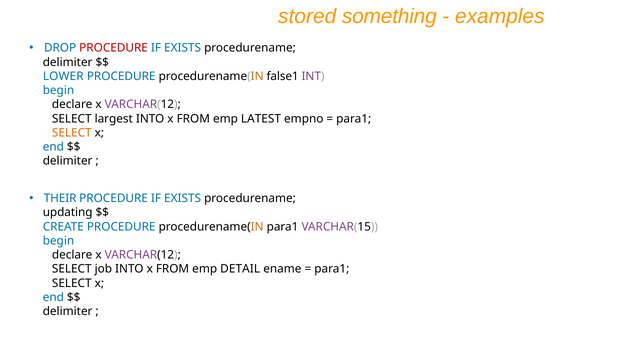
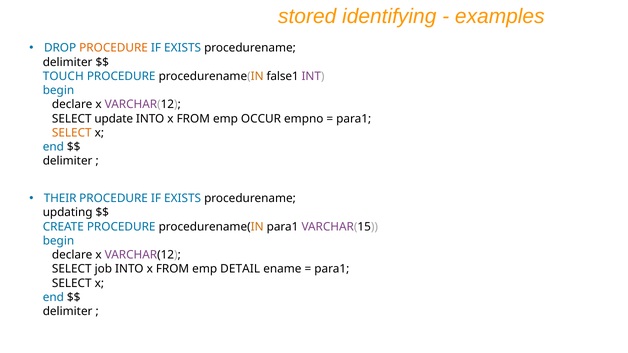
something: something -> identifying
PROCEDURE at (114, 48) colour: red -> orange
LOWER: LOWER -> TOUCH
largest: largest -> update
LATEST: LATEST -> OCCUR
